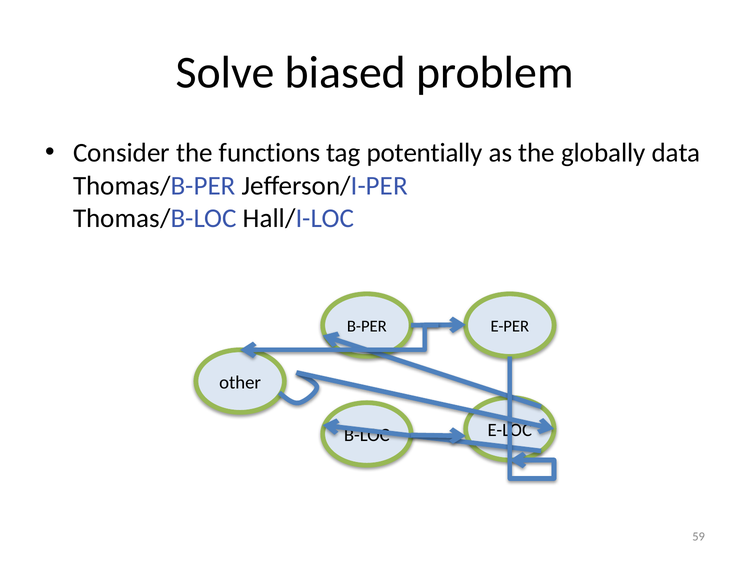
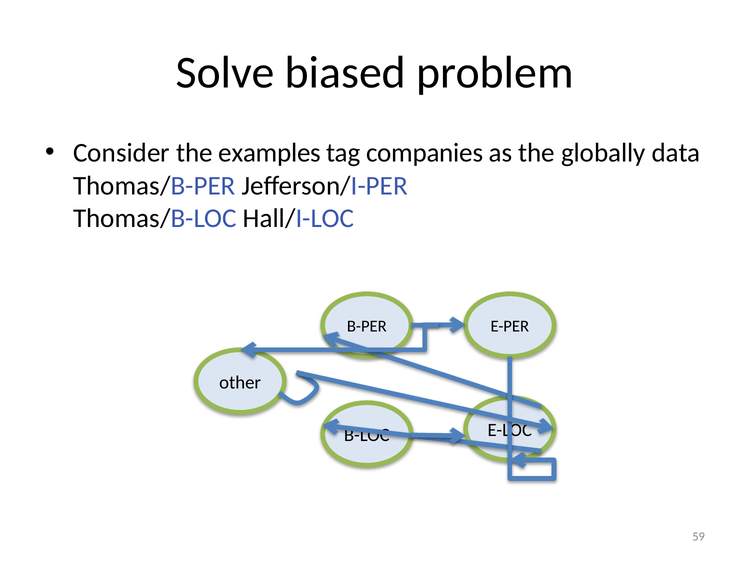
functions: functions -> examples
potentially: potentially -> companies
